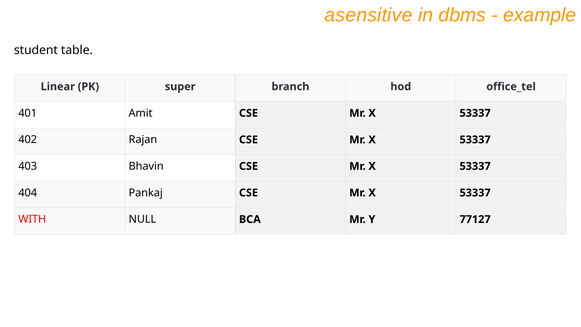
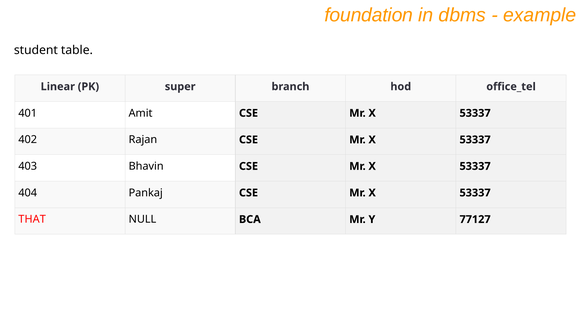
asensitive: asensitive -> foundation
WITH: WITH -> THAT
